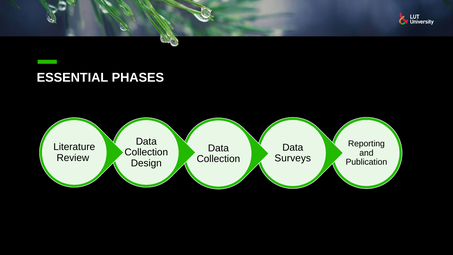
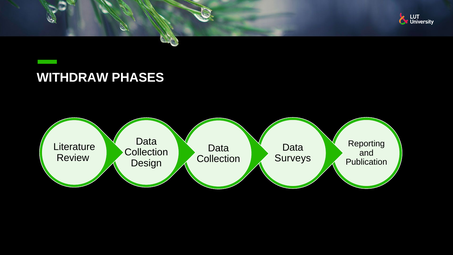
ESSENTIAL: ESSENTIAL -> WITHDRAW
